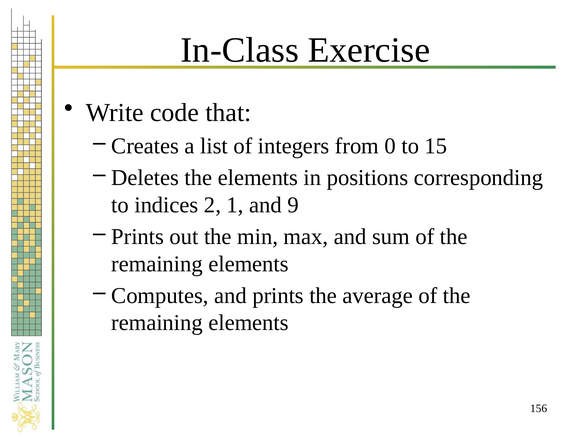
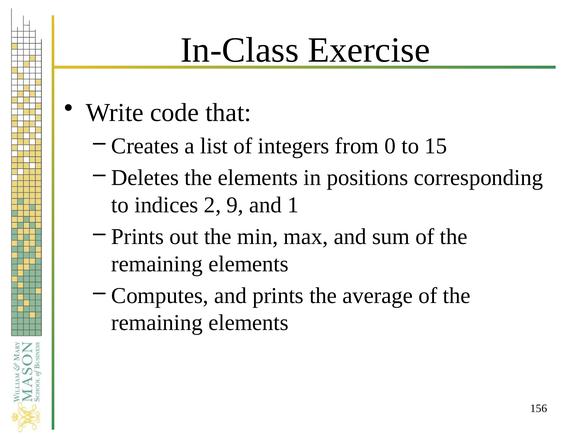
1: 1 -> 9
9: 9 -> 1
